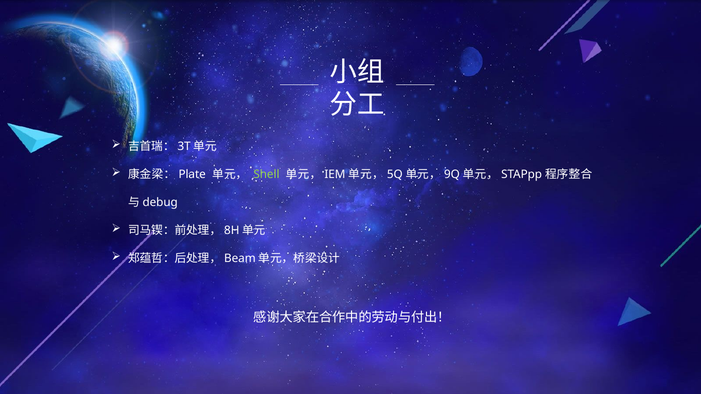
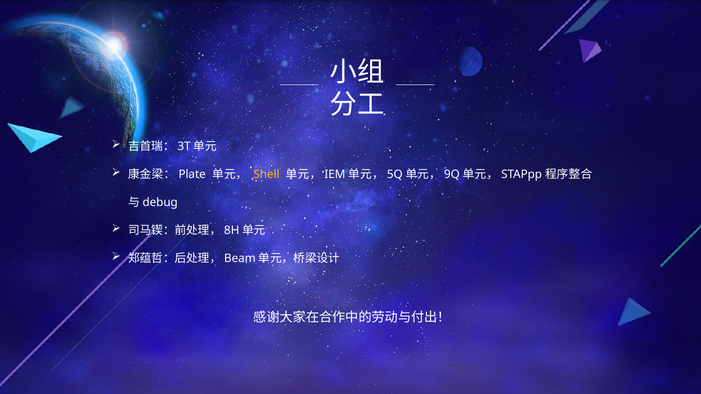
Shell colour: light green -> yellow
